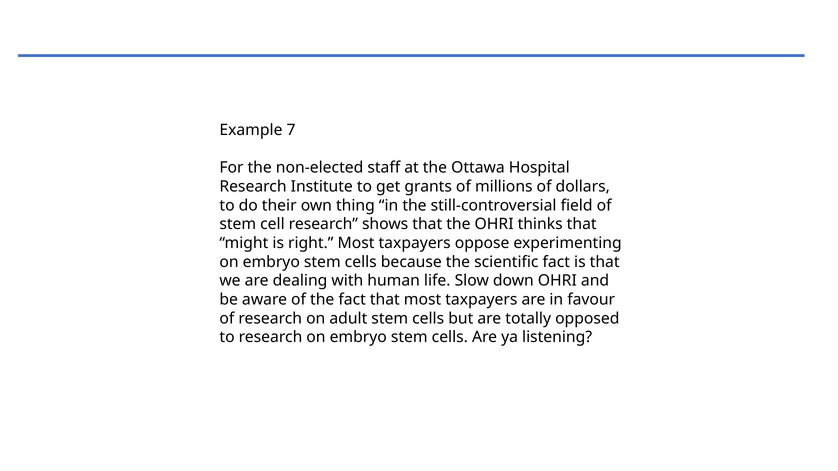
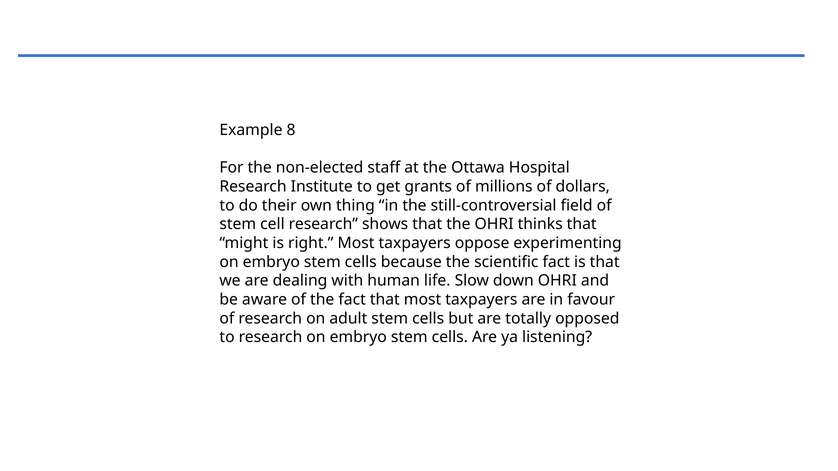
7: 7 -> 8
